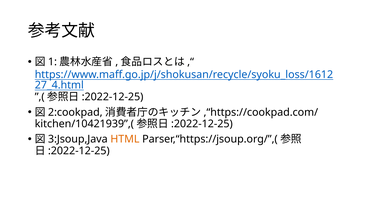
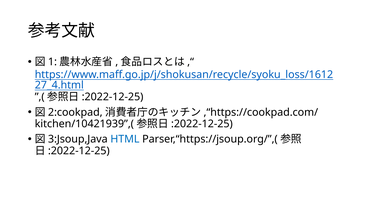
HTML colour: orange -> blue
